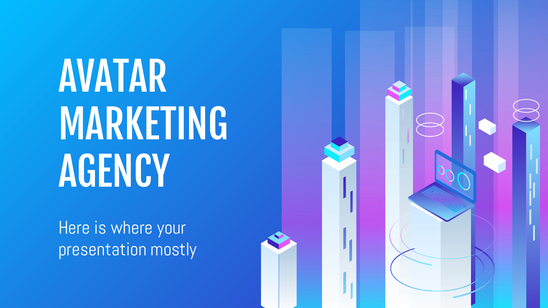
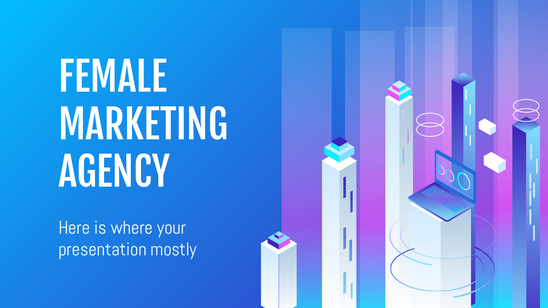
AVATAR: AVATAR -> FEMALE
